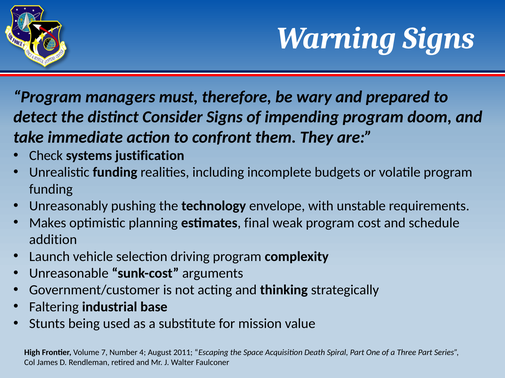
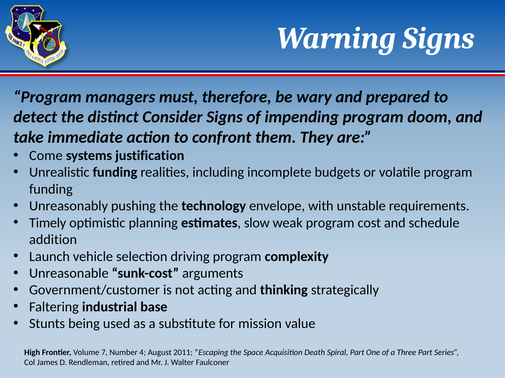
Check: Check -> Come
Makes: Makes -> Timely
final: final -> slow
